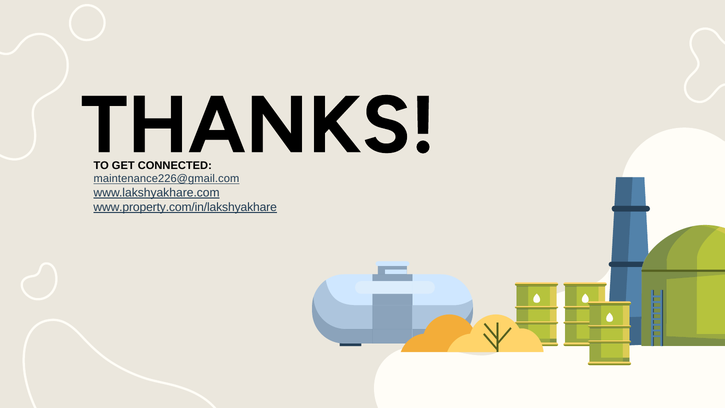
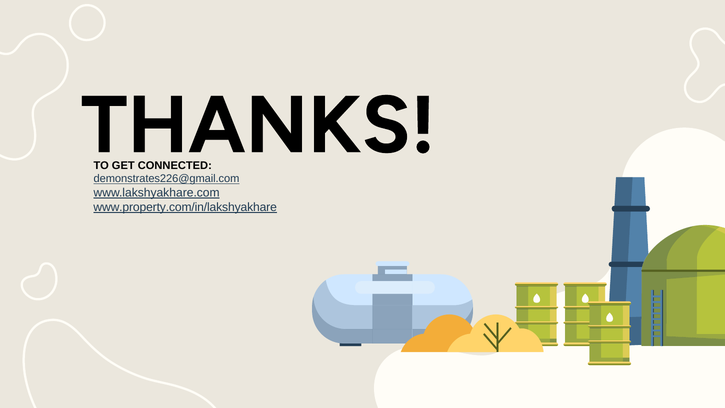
maintenance226@gmail.com: maintenance226@gmail.com -> demonstrates226@gmail.com
